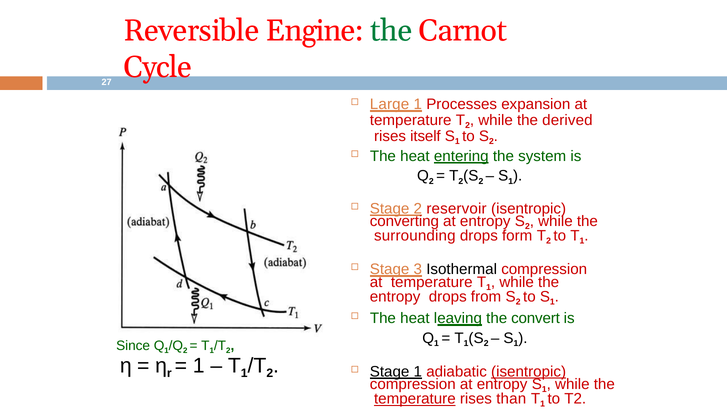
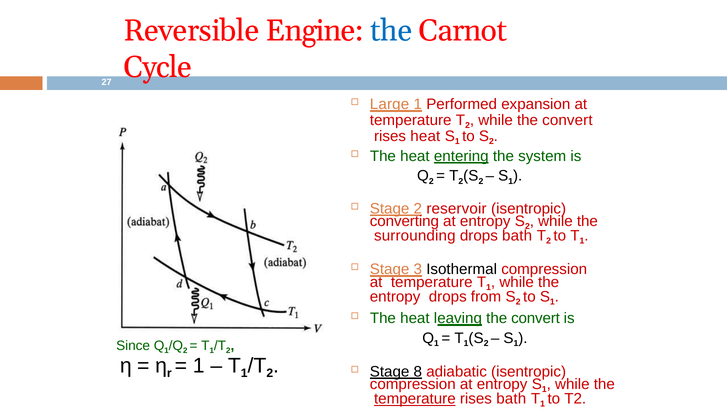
the at (391, 31) colour: green -> blue
Processes: Processes -> Performed
while the derived: derived -> convert
rises itself: itself -> heat
drops form: form -> bath
Stage 1: 1 -> 8
isentropic at (529, 371) underline: present -> none
rises than: than -> bath
